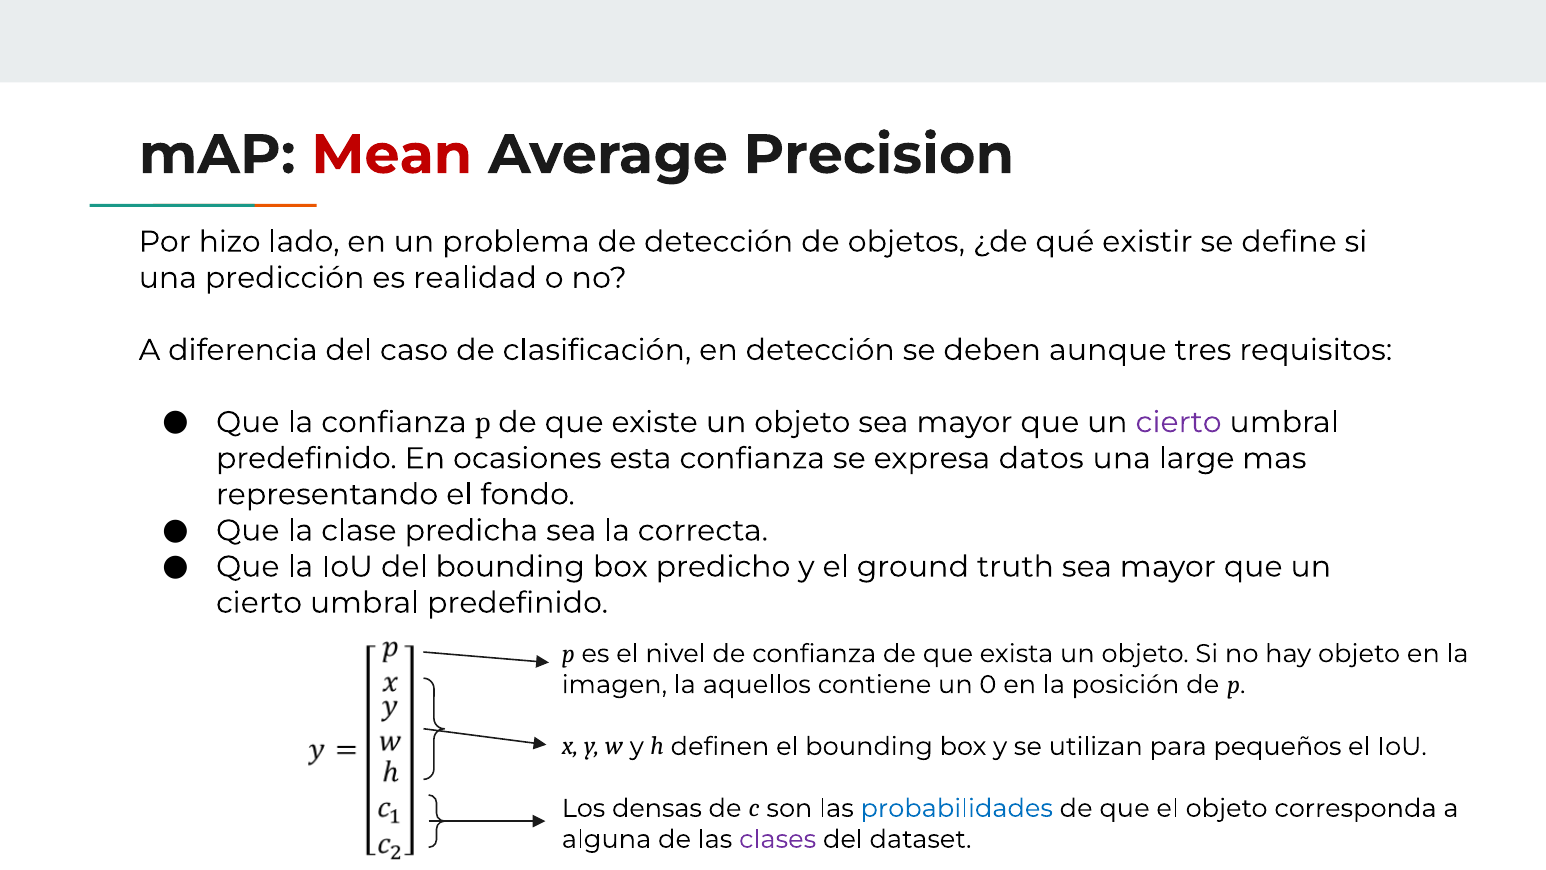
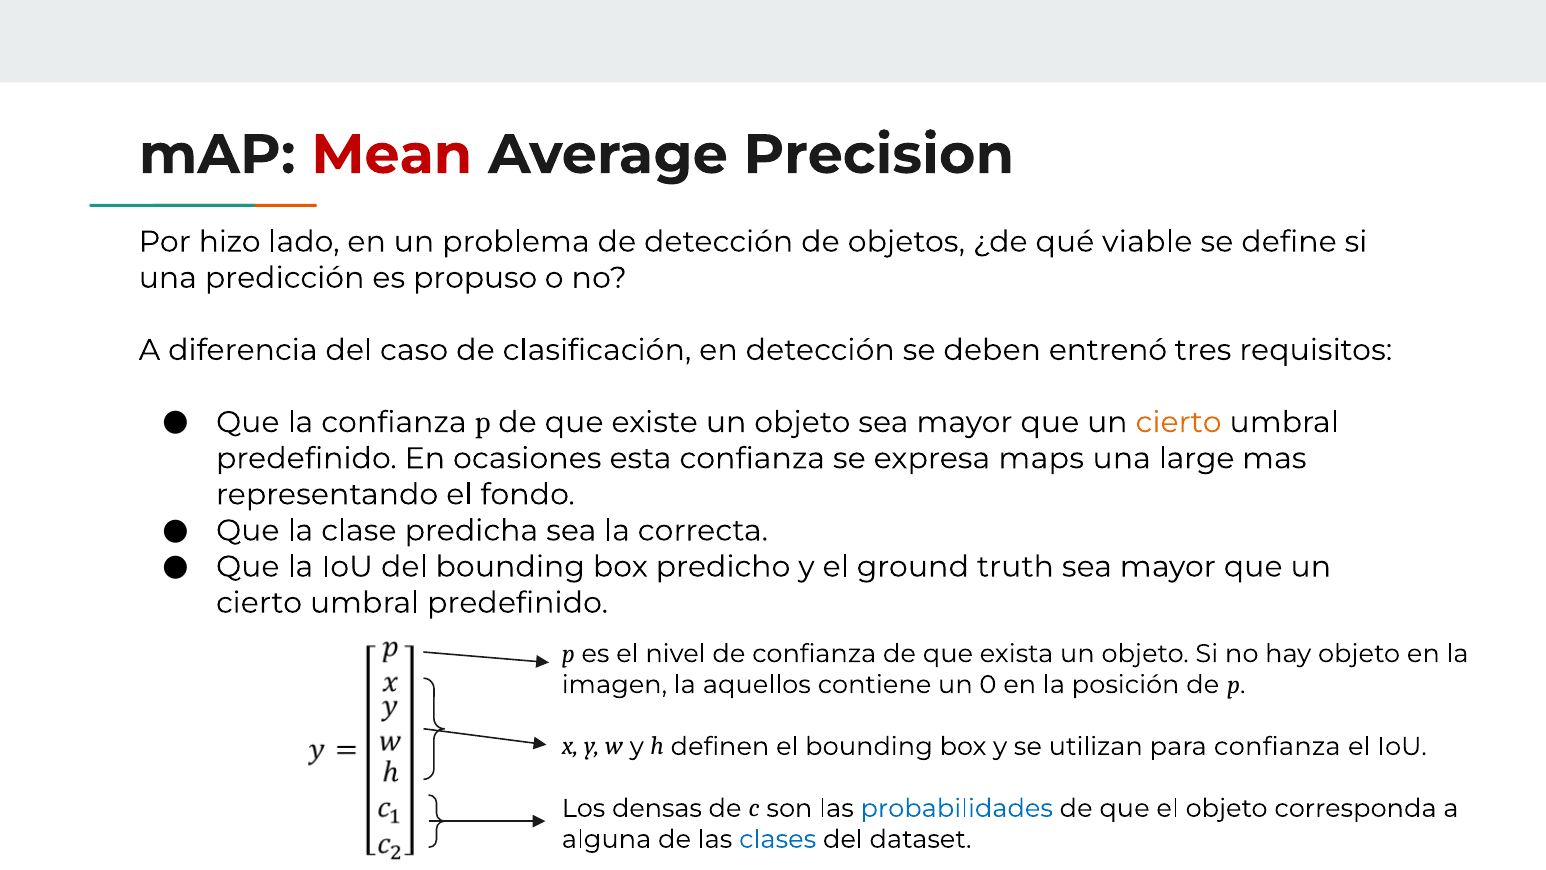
existir: existir -> viable
realidad: realidad -> propuso
aunque: aunque -> entrenó
cierto at (1179, 422) colour: purple -> orange
datos: datos -> maps
para pequeños: pequeños -> confianza
clases colour: purple -> blue
